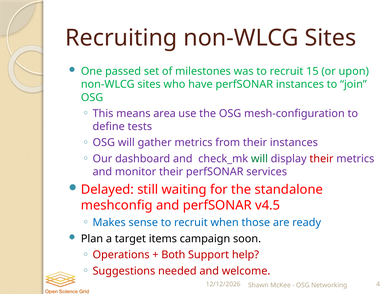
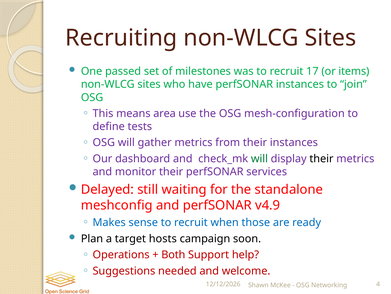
15: 15 -> 17
upon: upon -> items
their at (321, 158) colour: red -> black
v4.5: v4.5 -> v4.9
items: items -> hosts
